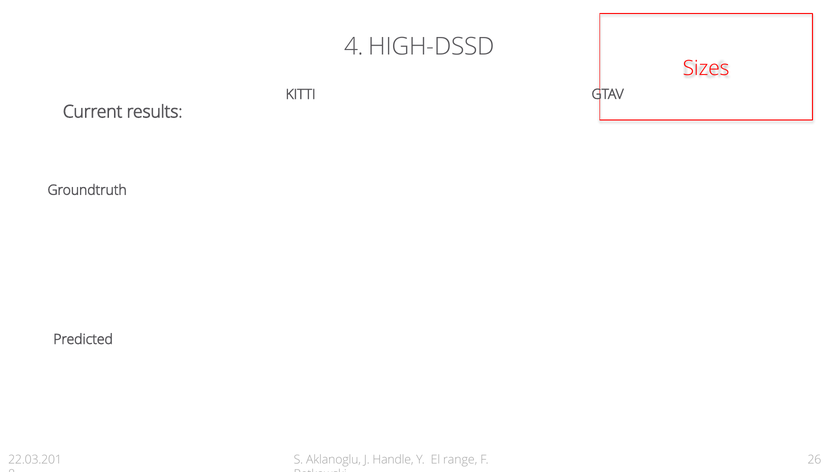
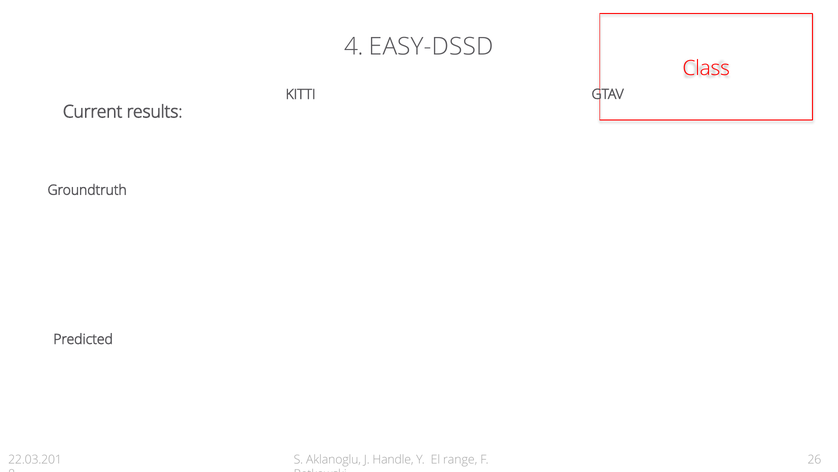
HIGH-DSSD: HIGH-DSSD -> EASY-DSSD
Sizes: Sizes -> Class
